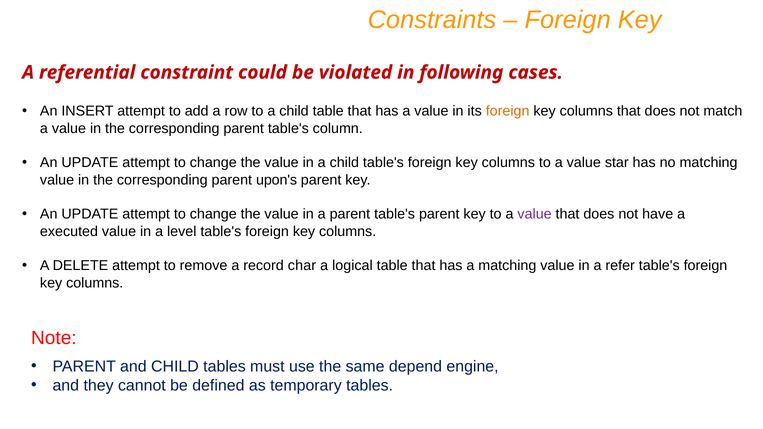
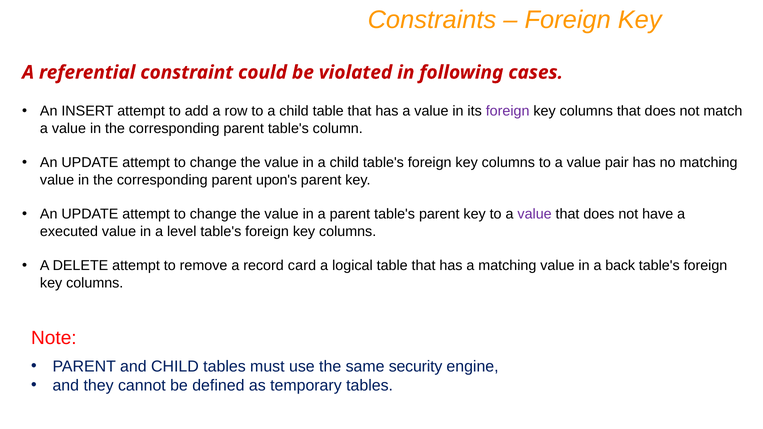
foreign at (508, 111) colour: orange -> purple
star: star -> pair
char: char -> card
refer: refer -> back
depend: depend -> security
